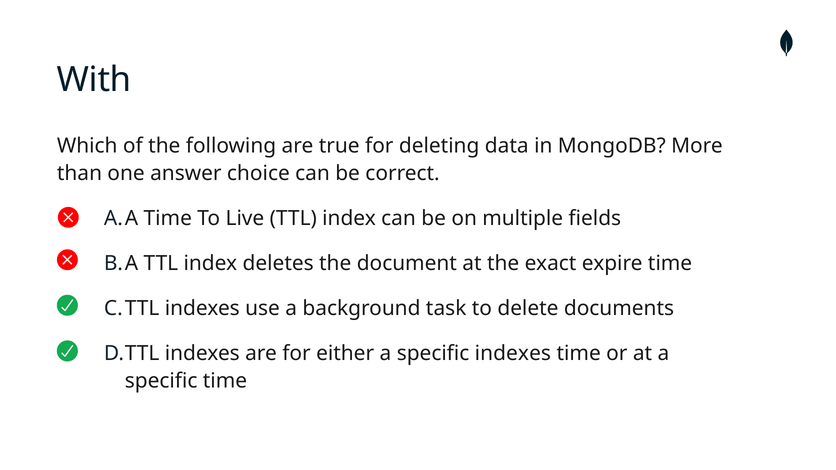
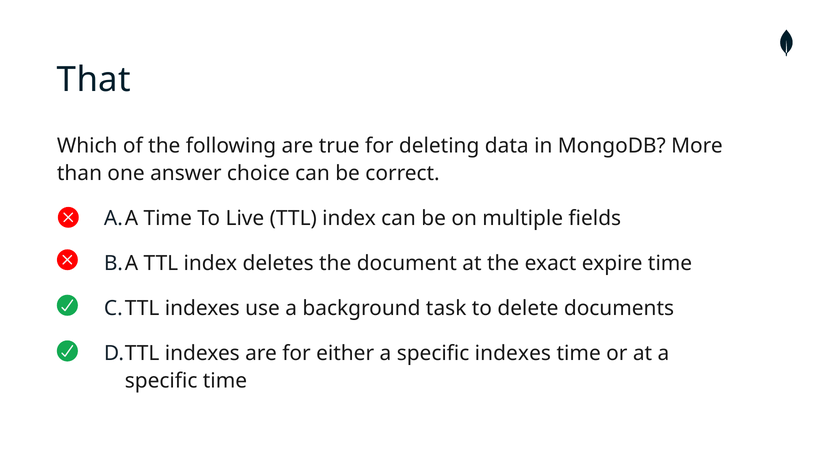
With: With -> That
